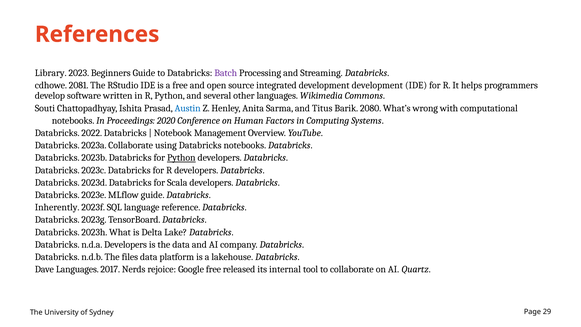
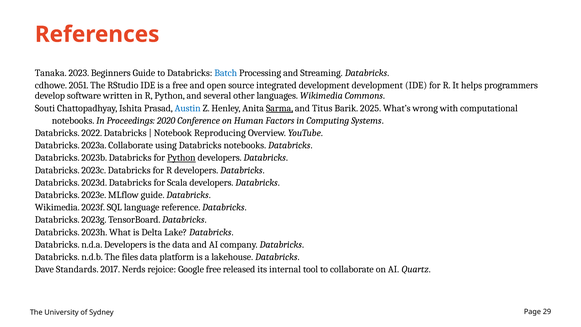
Library: Library -> Tanaka
Batch colour: purple -> blue
2081: 2081 -> 2051
Sarma underline: none -> present
2080: 2080 -> 2025
Management: Management -> Reproducing
Inherently at (57, 207): Inherently -> Wikimedia
Dave Languages: Languages -> Standards
